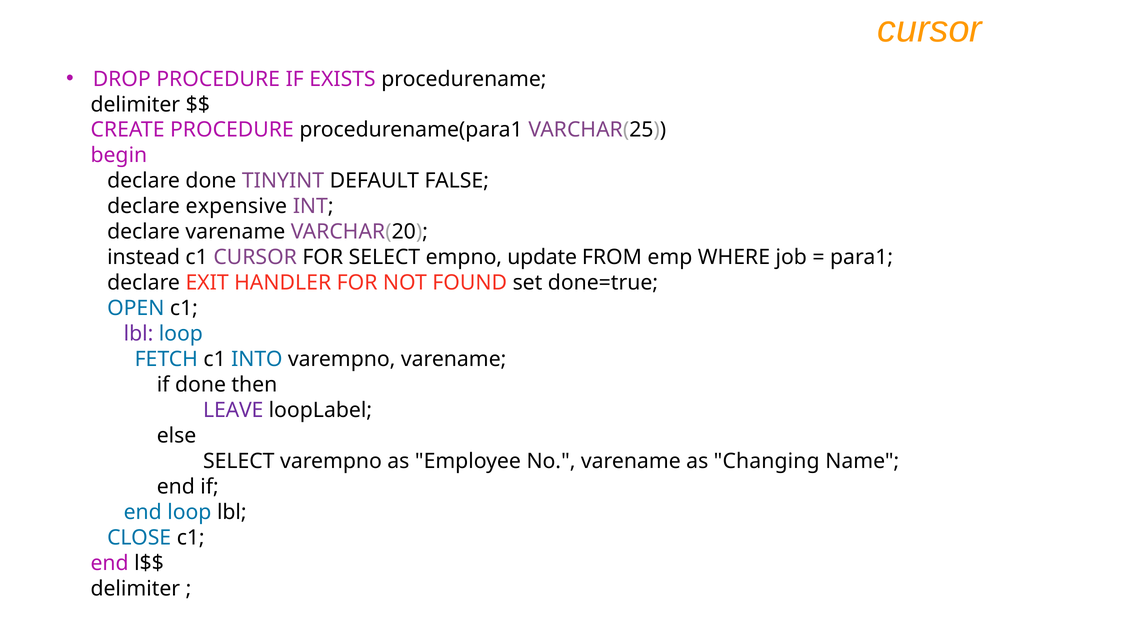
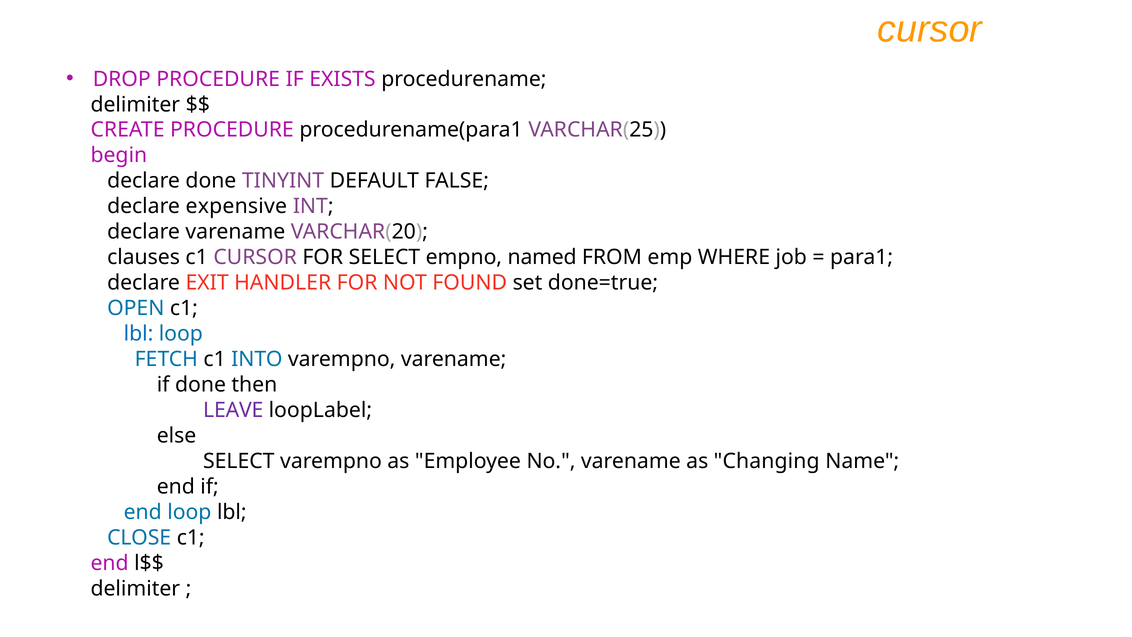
instead: instead -> clauses
update: update -> named
lbl at (139, 334) colour: purple -> blue
